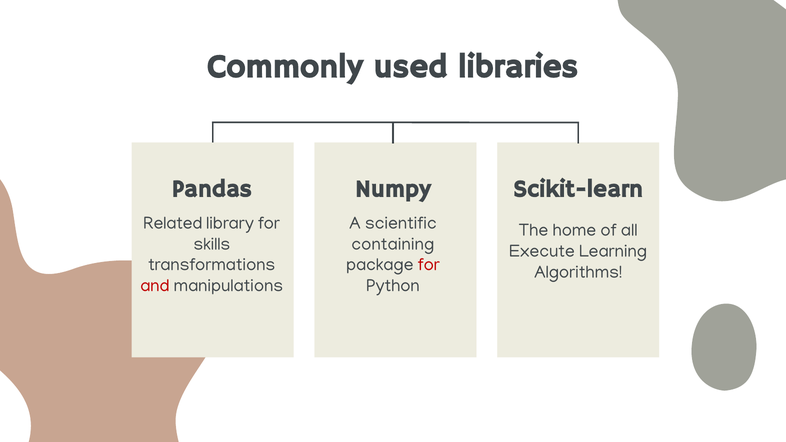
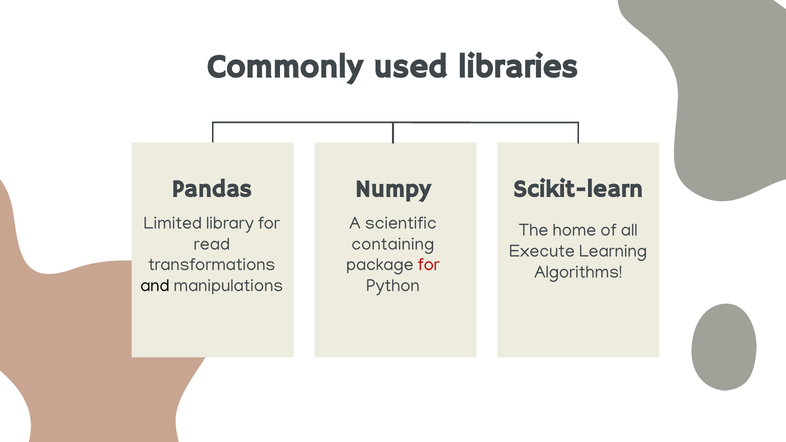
Related: Related -> Limited
skills: skills -> read
and colour: red -> black
